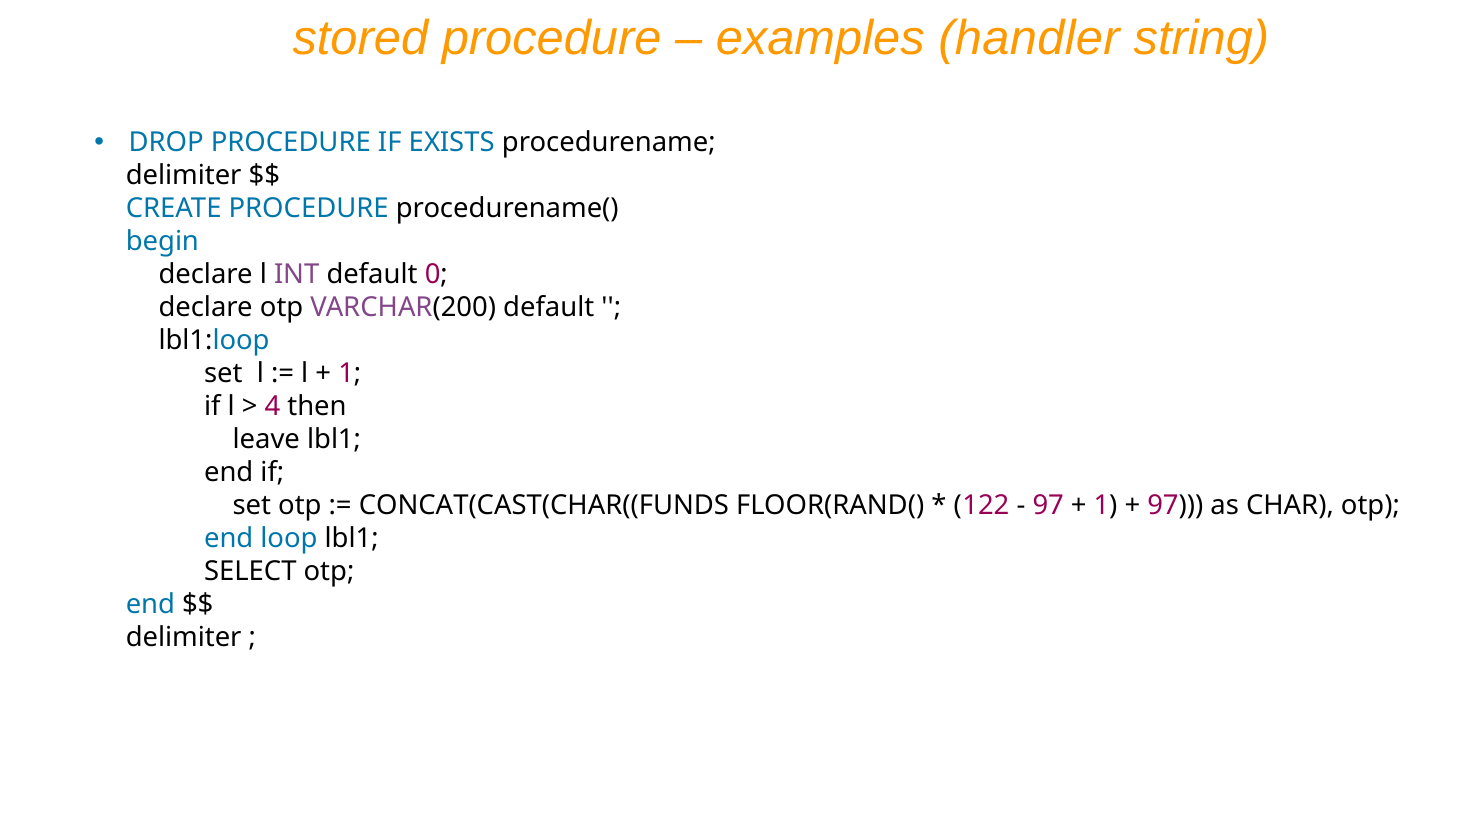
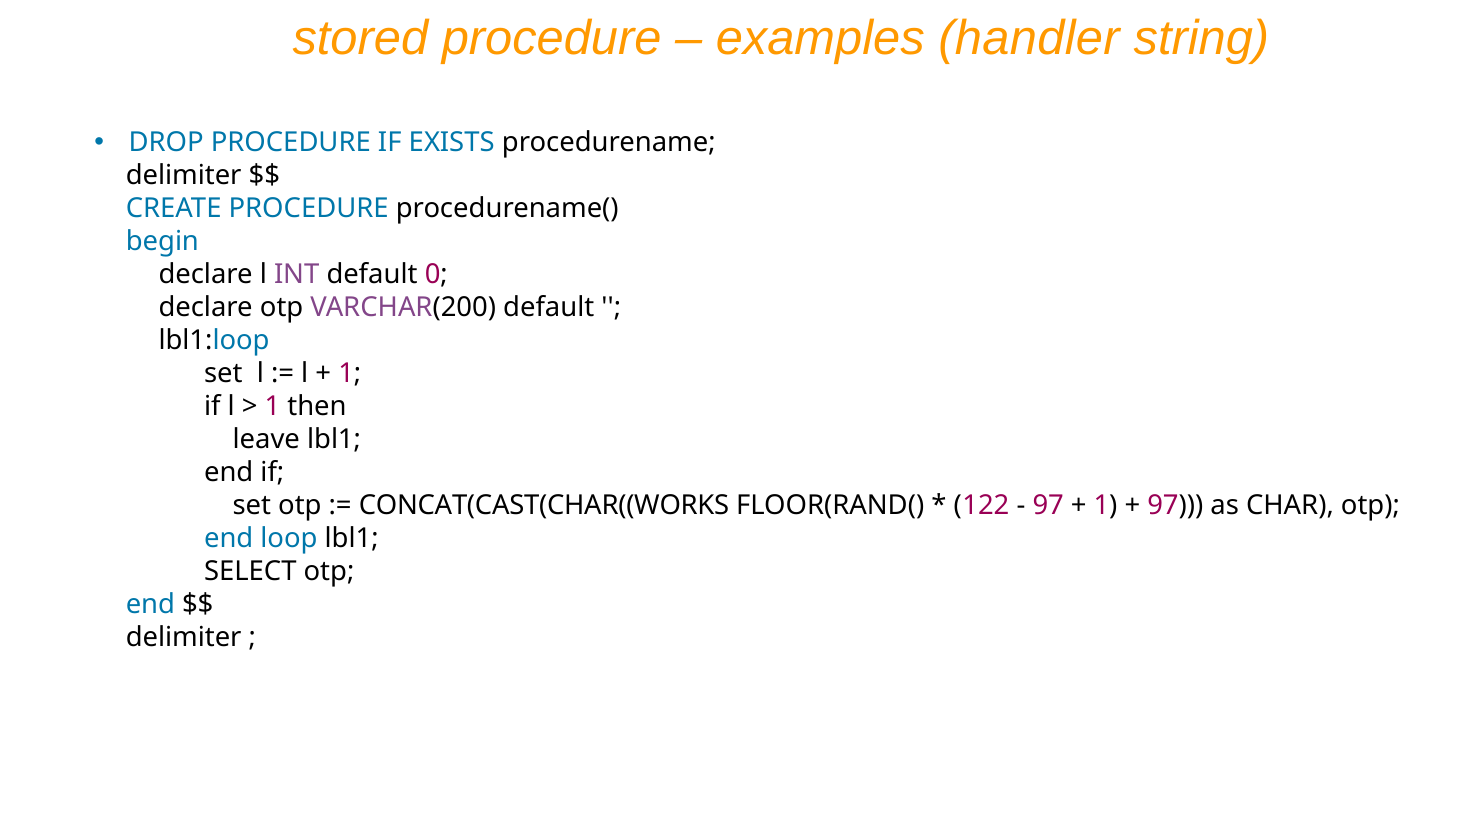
4 at (273, 406): 4 -> 1
CONCAT(CAST(CHAR((FUNDS: CONCAT(CAST(CHAR((FUNDS -> CONCAT(CAST(CHAR((WORKS
